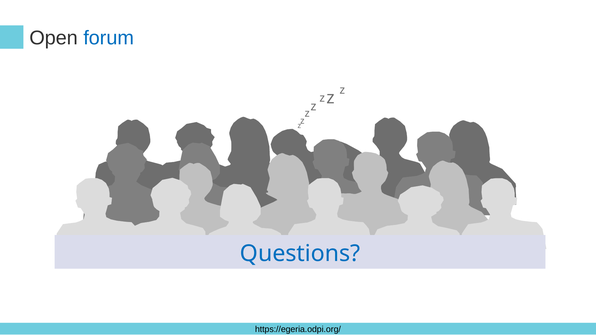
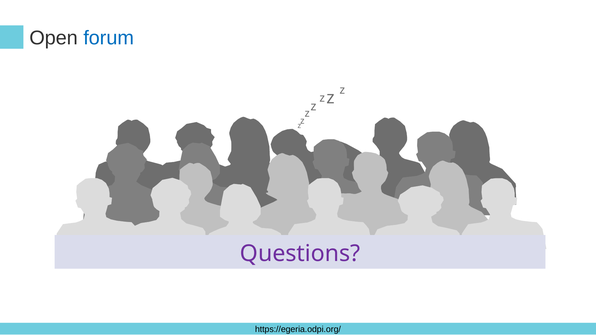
Questions colour: blue -> purple
